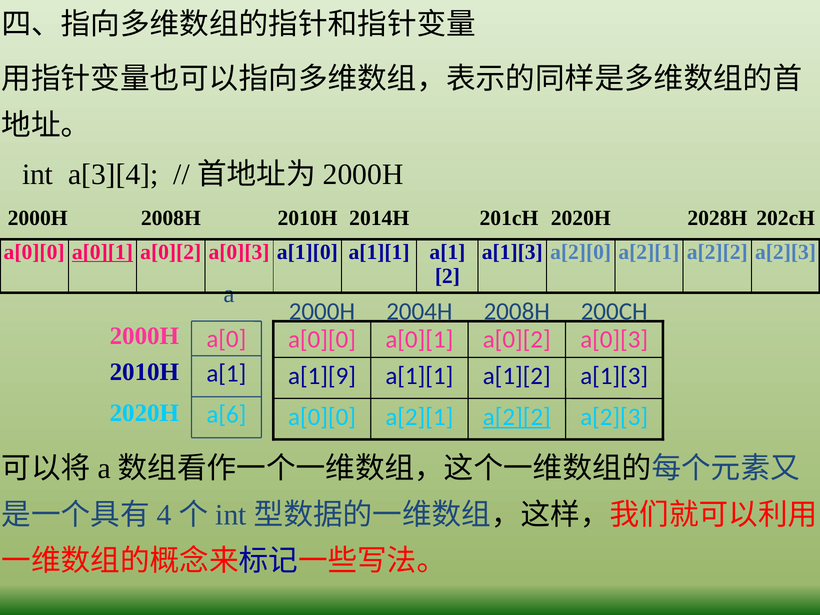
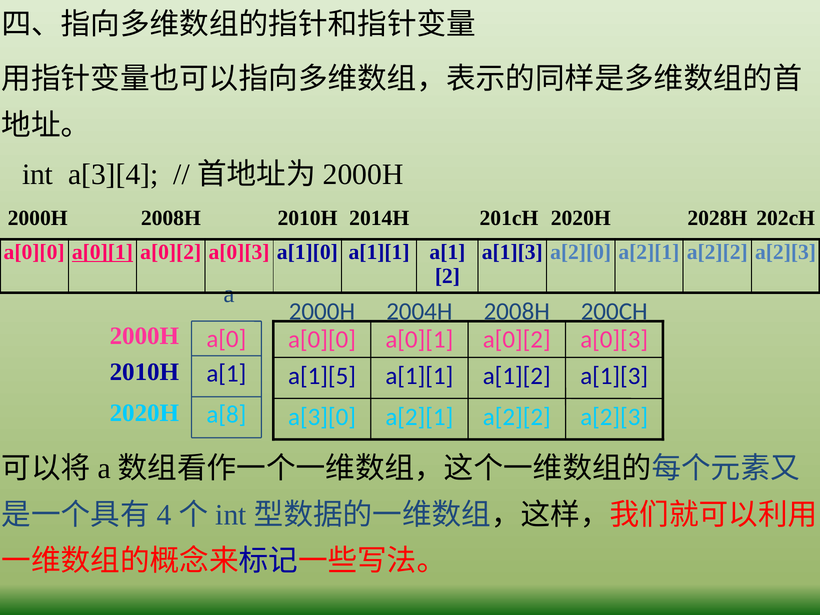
a[1][9: a[1][9 -> a[1][5
a[6: a[6 -> a[8
a[0][0 at (322, 417): a[0][0 -> a[3][0
a[2][2 at (517, 417) underline: present -> none
